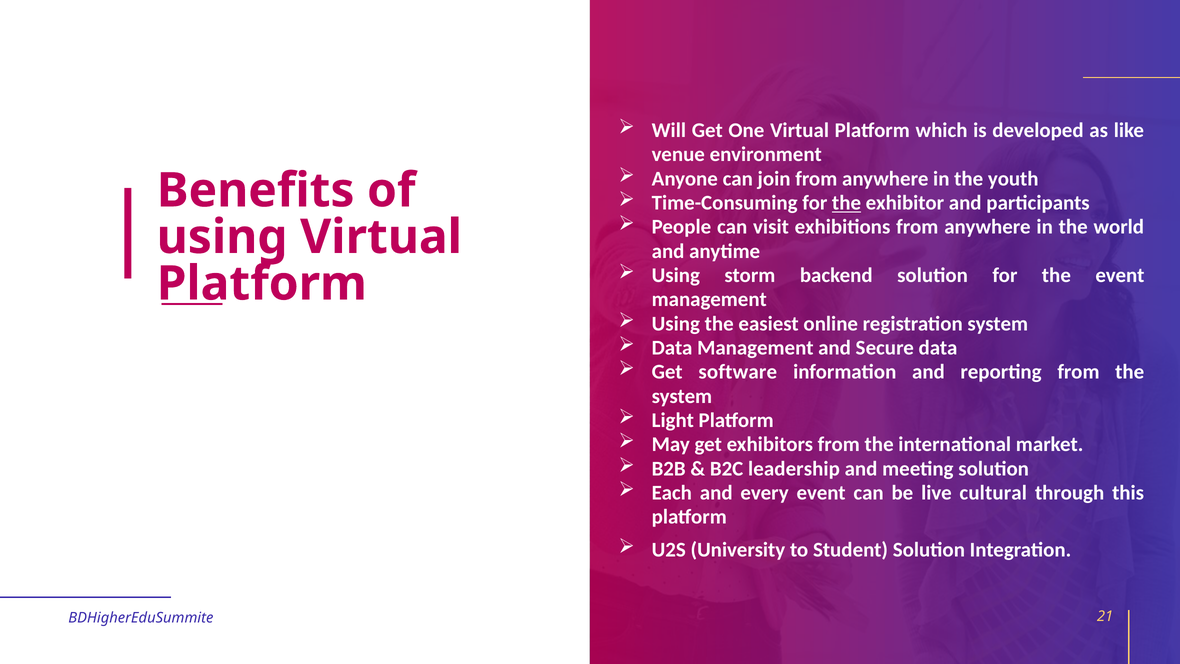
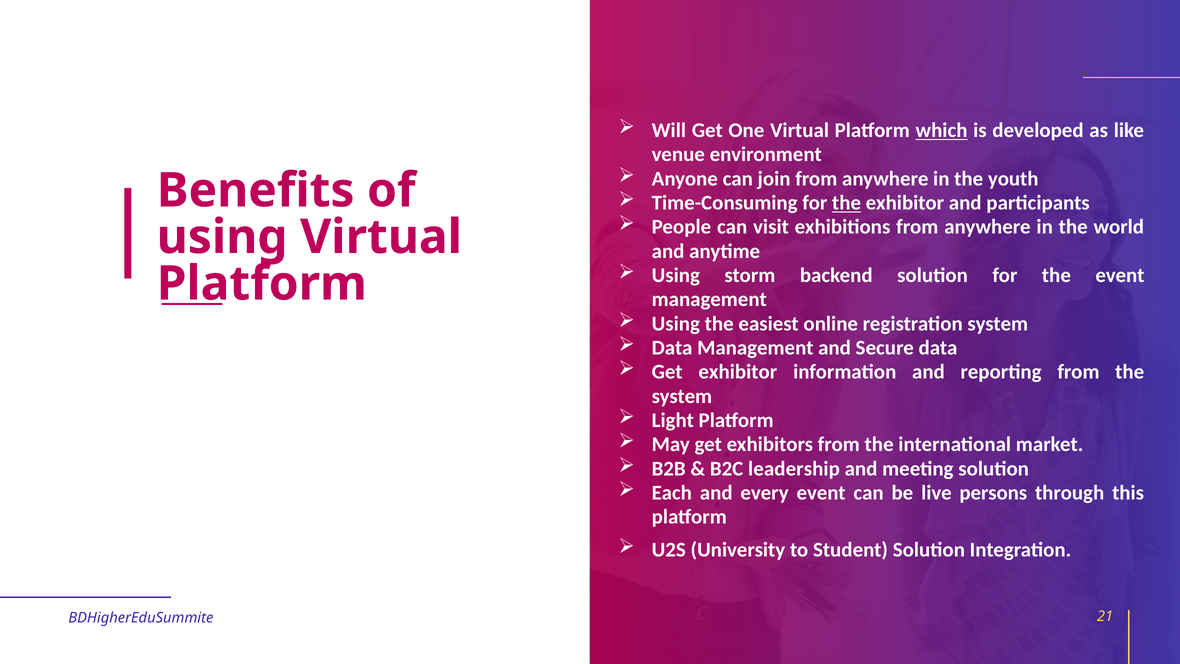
which underline: none -> present
Get software: software -> exhibitor
cultural: cultural -> persons
